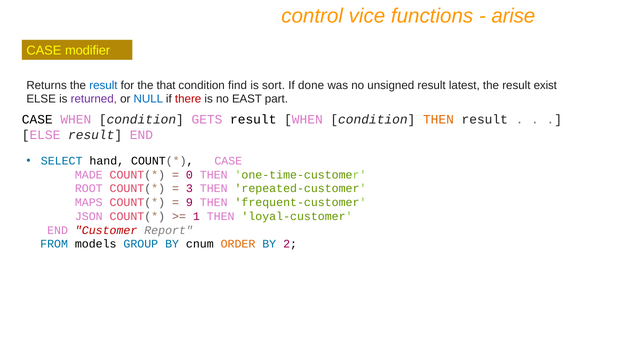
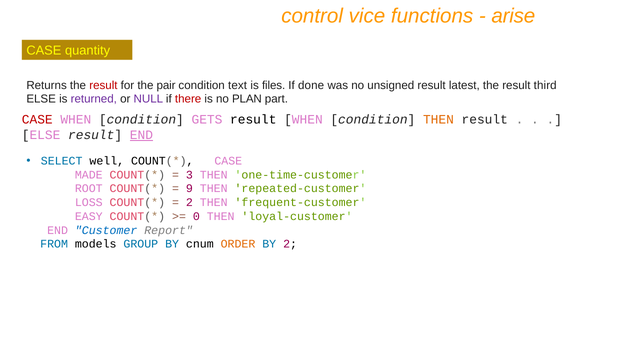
modifier: modifier -> quantity
result at (103, 85) colour: blue -> red
that: that -> pair
find: find -> text
sort: sort -> files
exist: exist -> third
NULL colour: blue -> purple
EAST: EAST -> PLAN
CASE at (37, 120) colour: black -> red
END at (141, 135) underline: none -> present
hand: hand -> well
0: 0 -> 3
3: 3 -> 9
MAPS: MAPS -> LOSS
9 at (189, 203): 9 -> 2
JSON: JSON -> EASY
1: 1 -> 0
Customer colour: red -> blue
